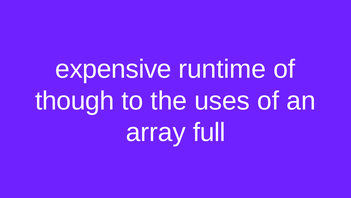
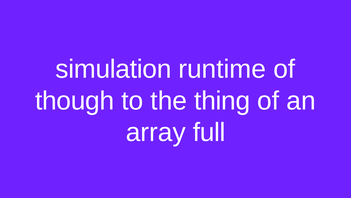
expensive: expensive -> simulation
uses: uses -> thing
